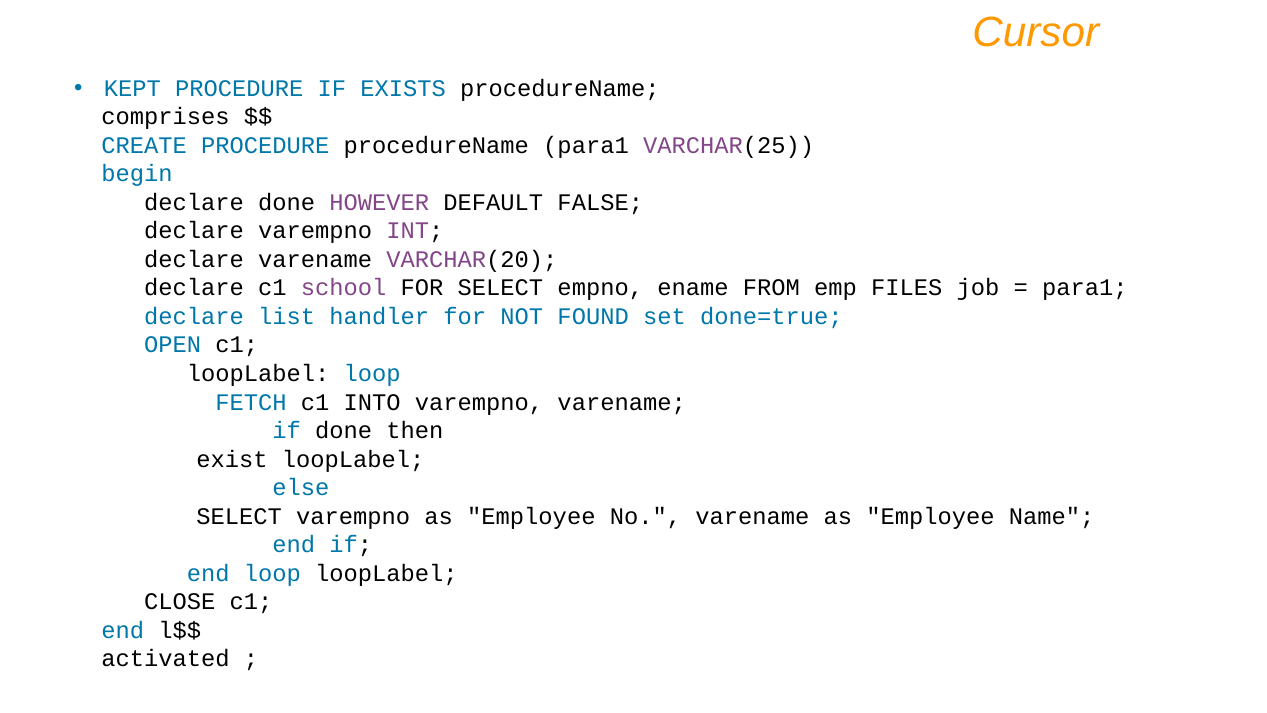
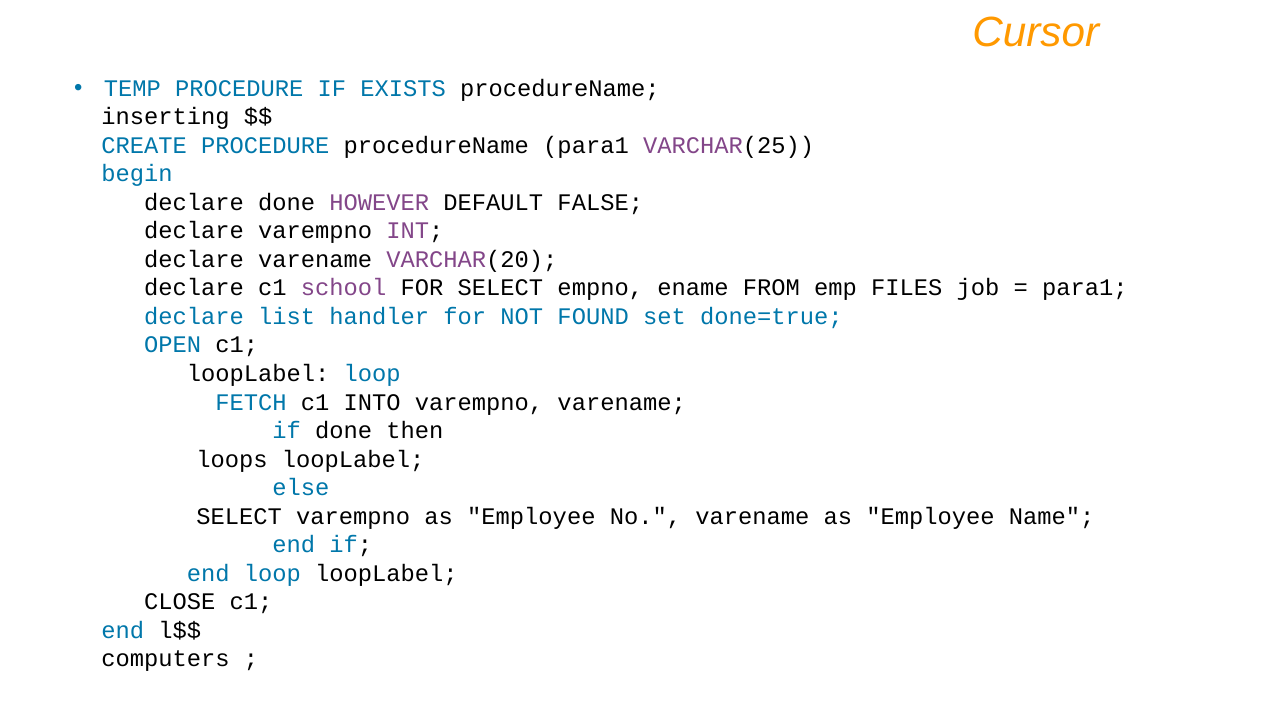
KEPT: KEPT -> TEMP
comprises: comprises -> inserting
exist: exist -> loops
activated: activated -> computers
